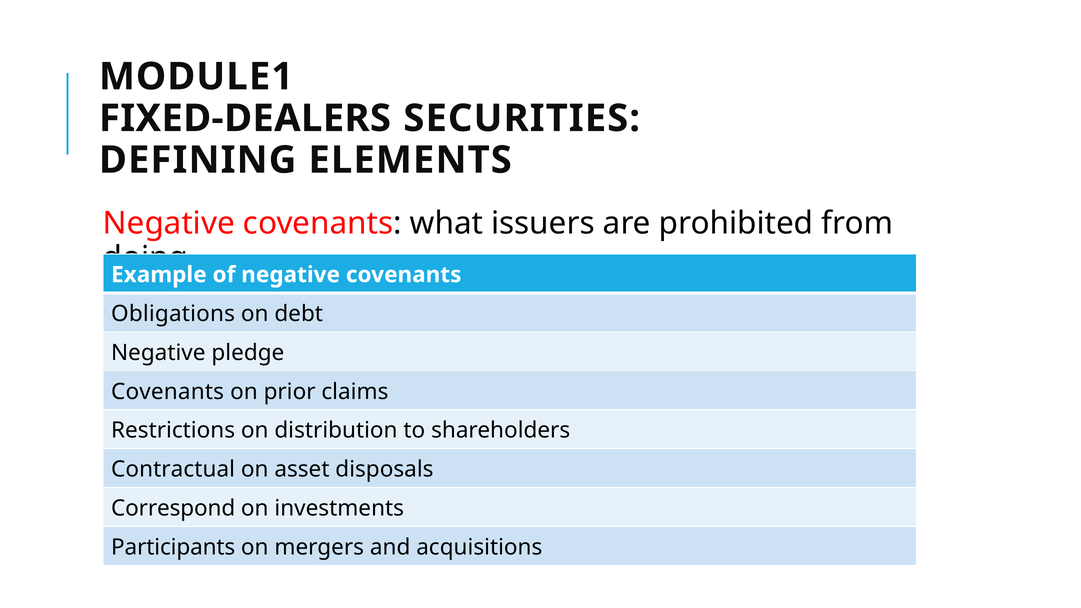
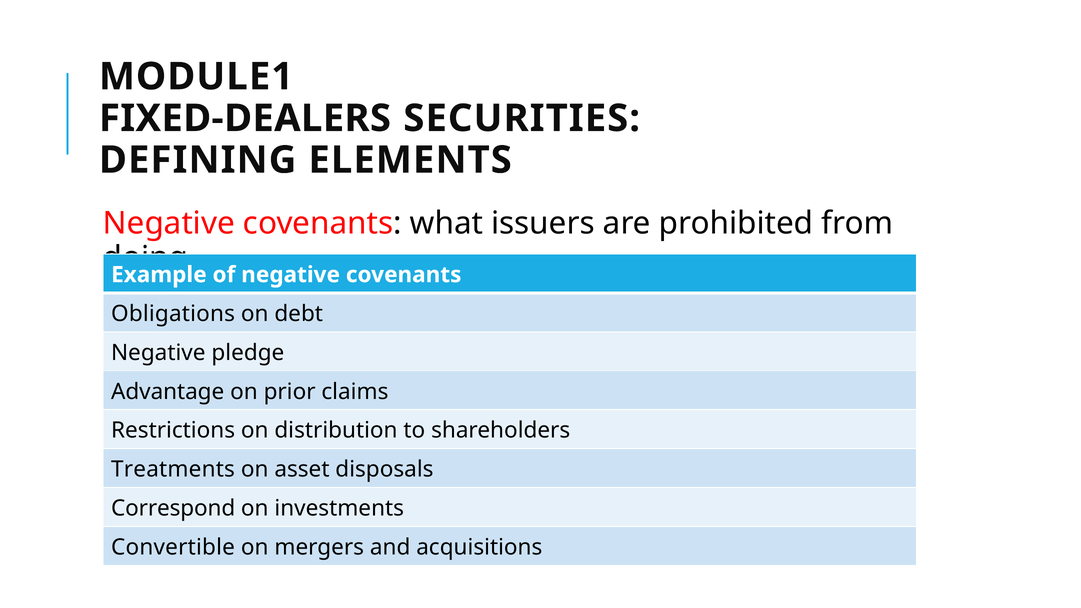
Covenants at (168, 392): Covenants -> Advantage
Contractual: Contractual -> Treatments
Participants: Participants -> Convertible
